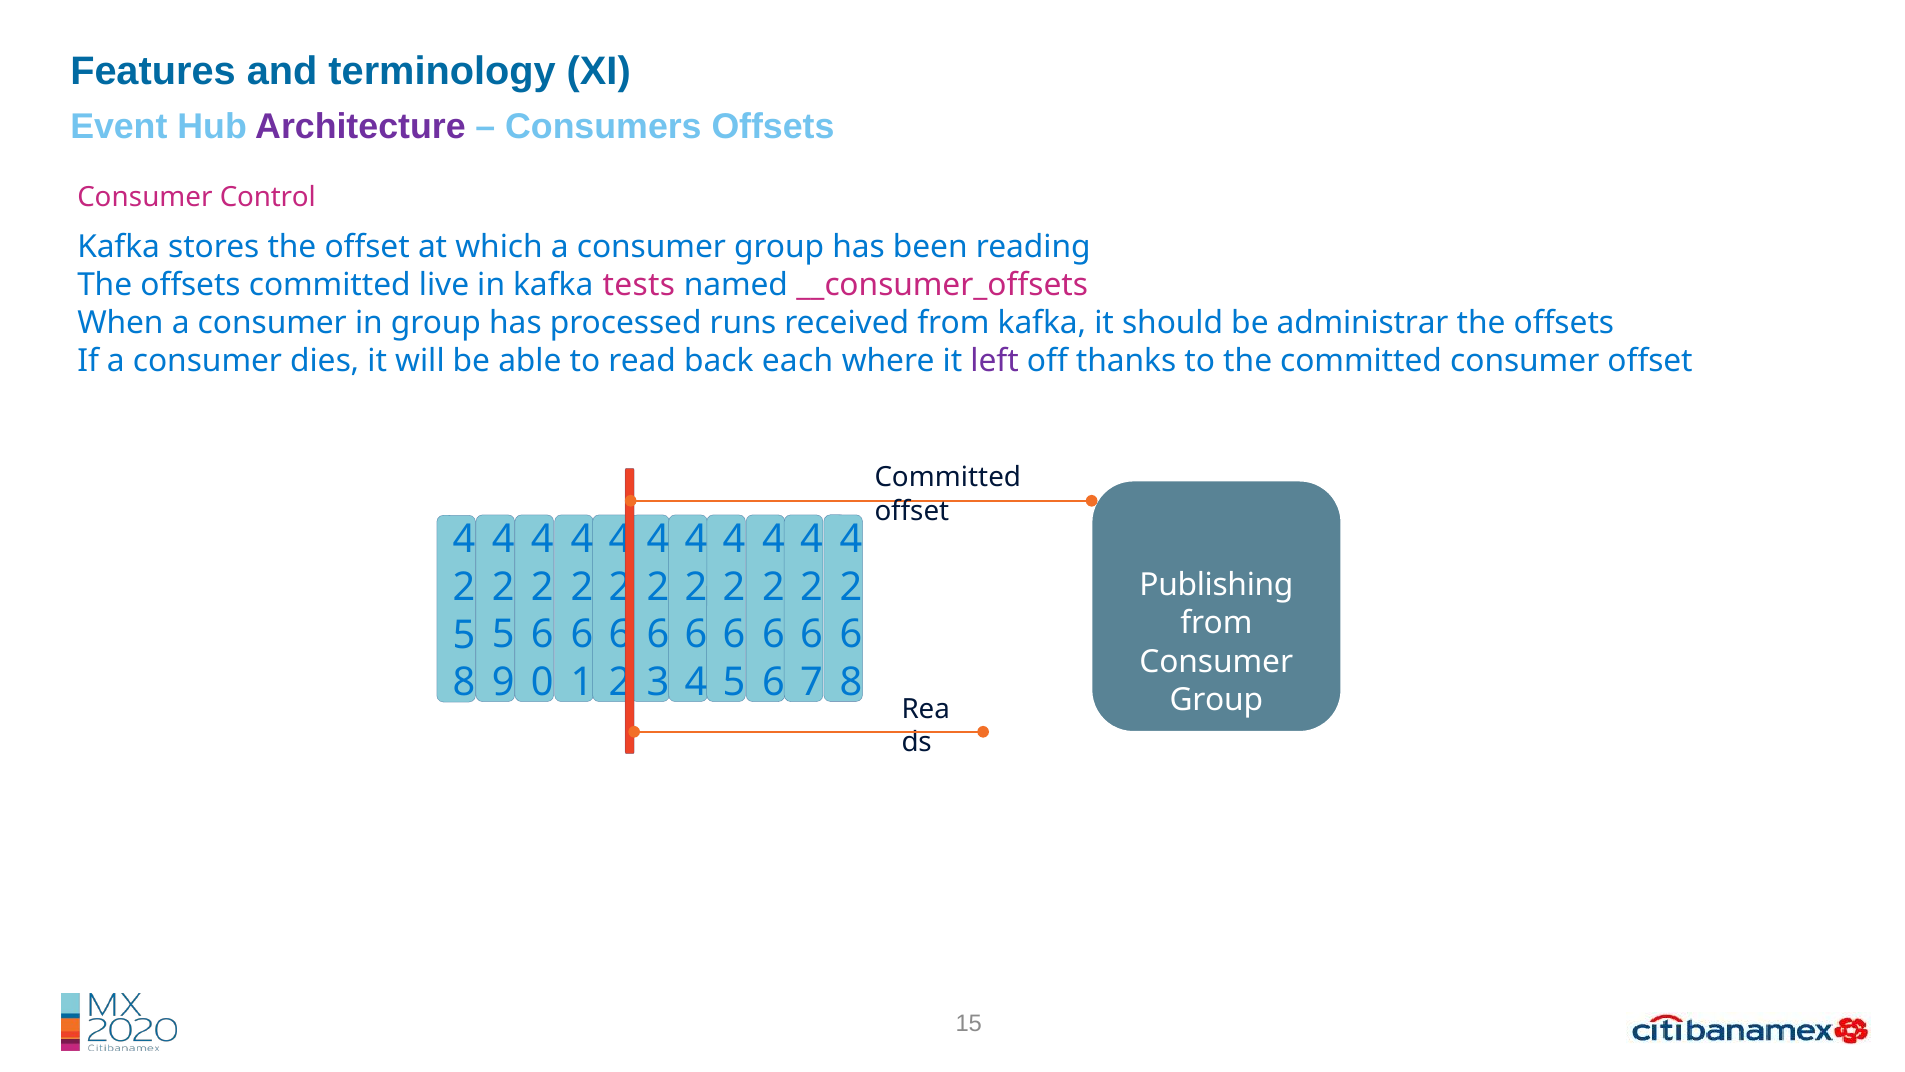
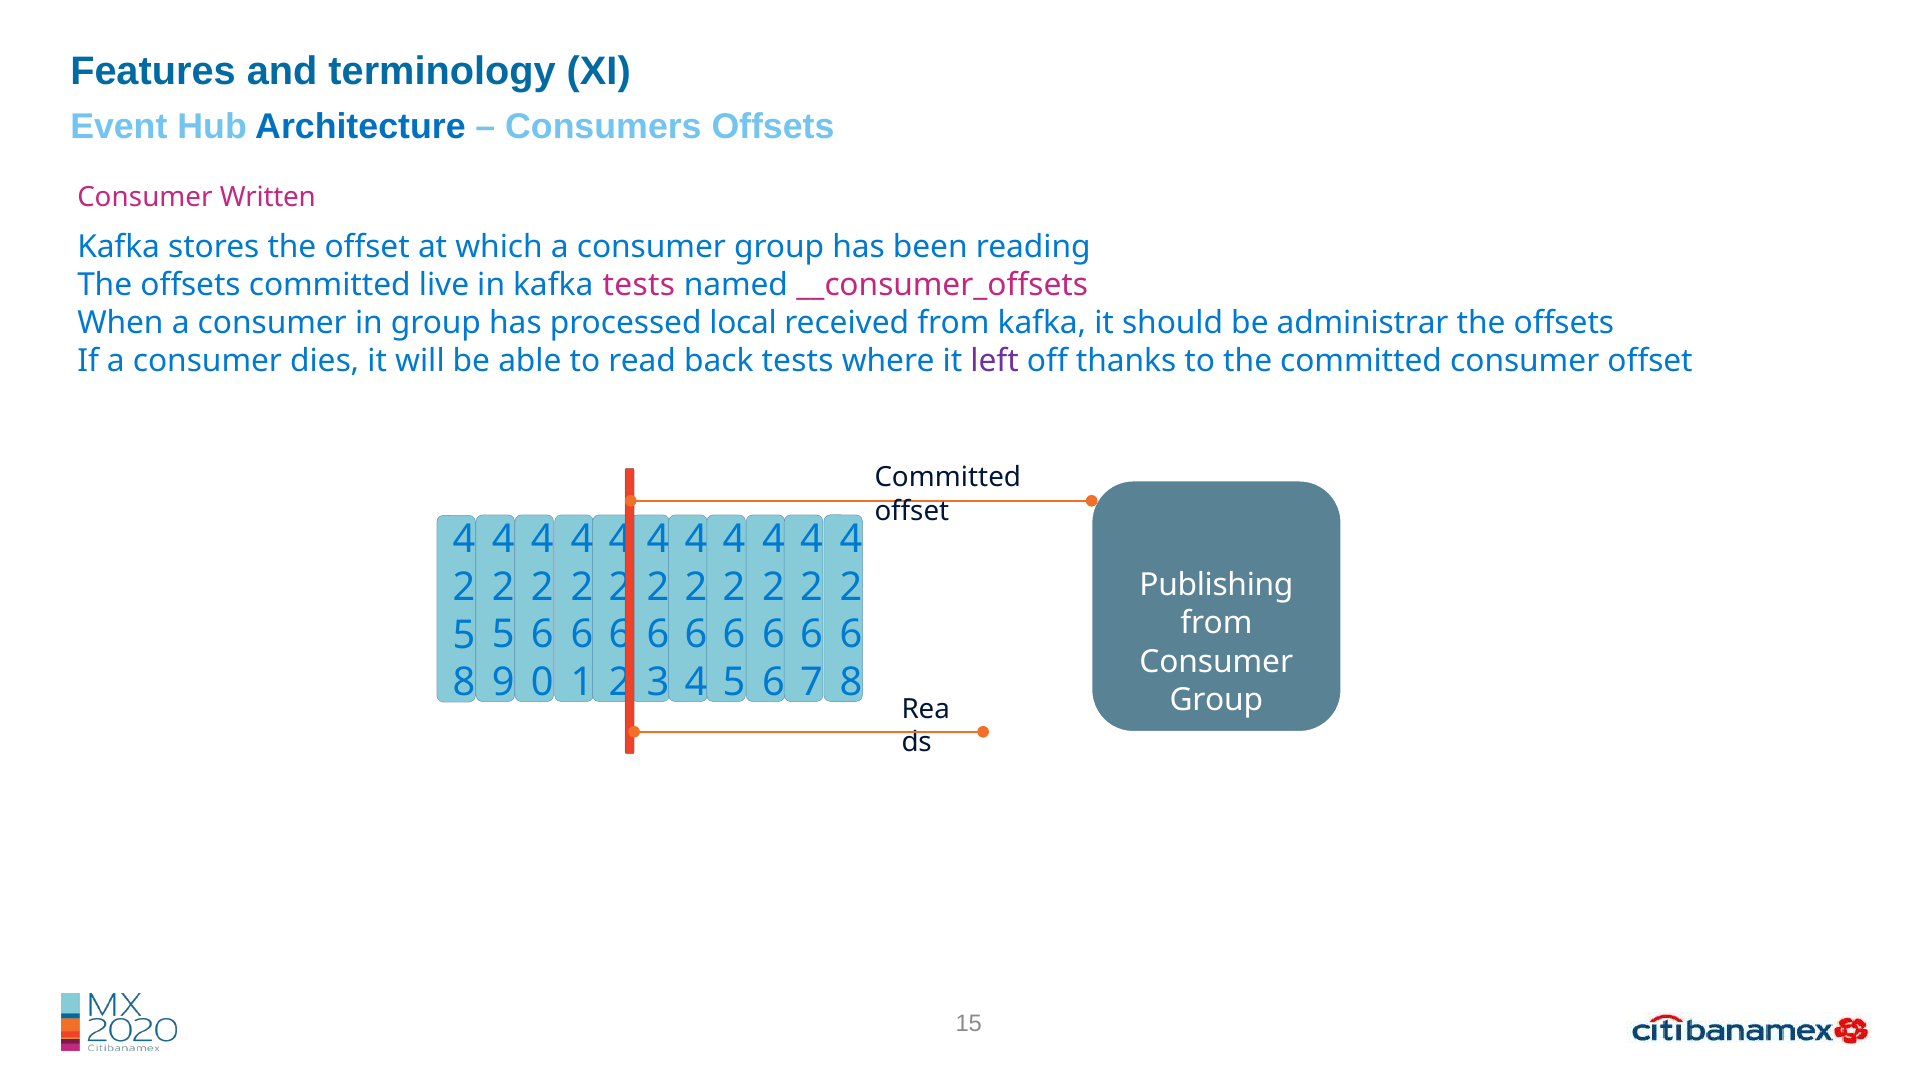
Architecture colour: purple -> blue
Control: Control -> Written
runs: runs -> local
back each: each -> tests
